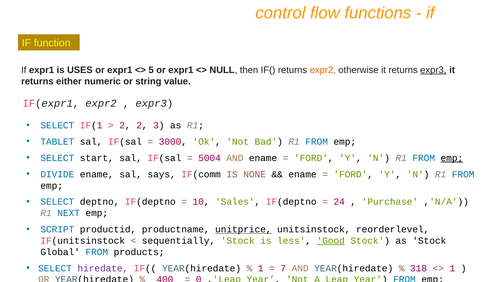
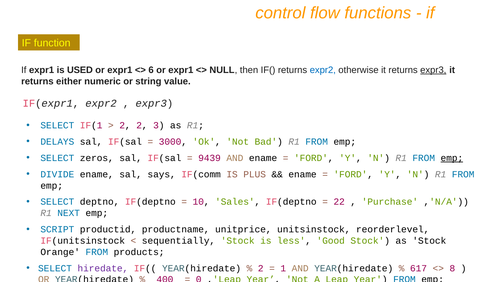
USES: USES -> USED
5: 5 -> 6
expr2 at (323, 70) colour: orange -> blue
TABLET: TABLET -> DELAYS
start: start -> zeros
5004: 5004 -> 9439
NONE: NONE -> PLUS
24: 24 -> 22
unitprice underline: present -> none
Good underline: present -> none
Global: Global -> Orange
1 at (261, 268): 1 -> 2
7: 7 -> 1
318: 318 -> 617
1 at (452, 268): 1 -> 8
